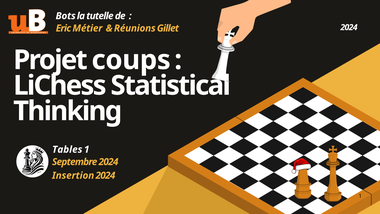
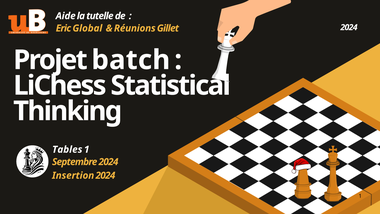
Bots: Bots -> Aide
Métier: Métier -> Global
coups: coups -> batch
